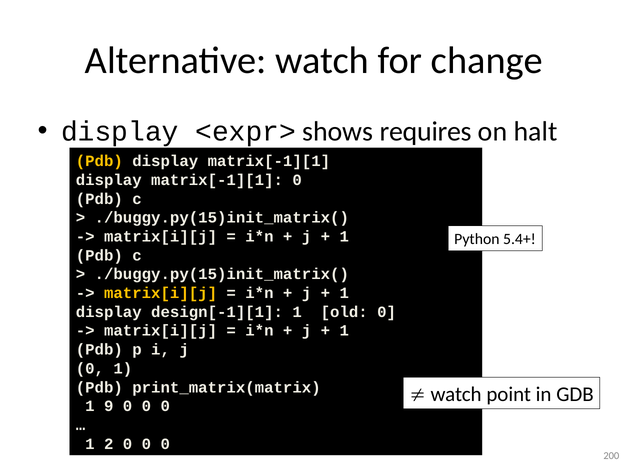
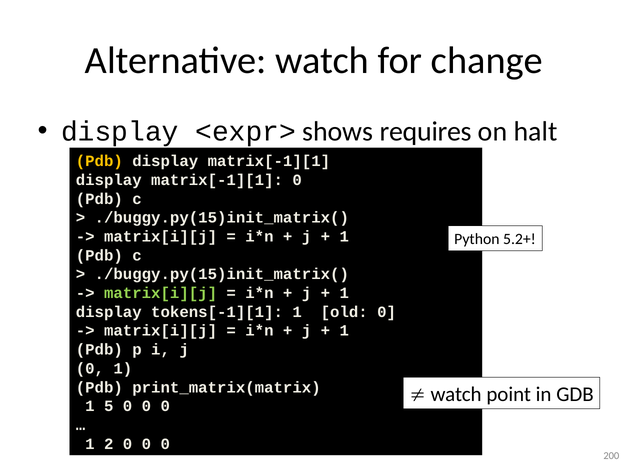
5.4+: 5.4+ -> 5.2+
matrix[i][j at (161, 293) colour: yellow -> light green
design[-1][1: design[-1][1 -> tokens[-1][1
9: 9 -> 5
